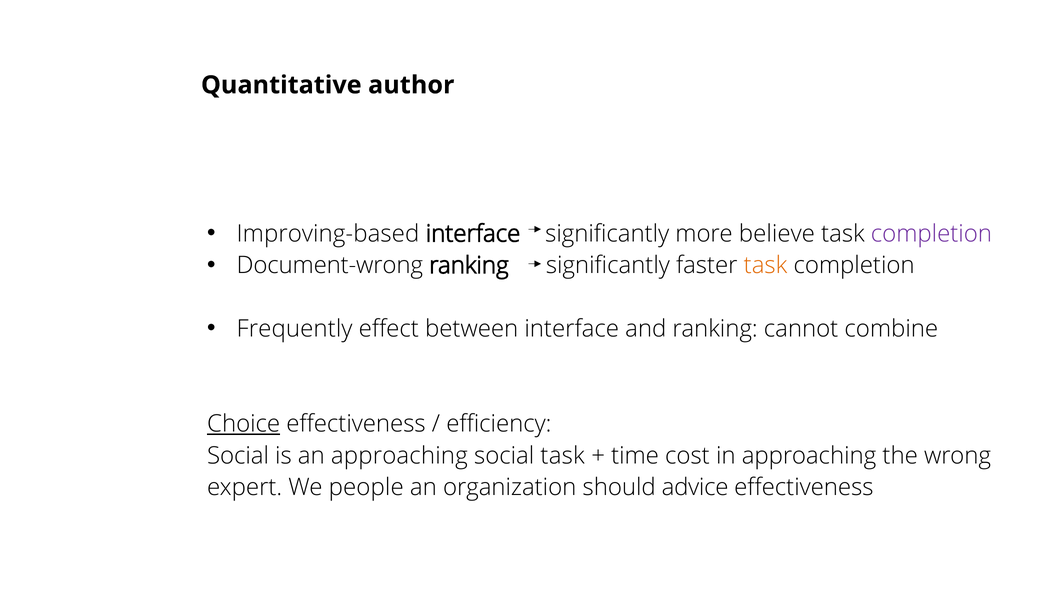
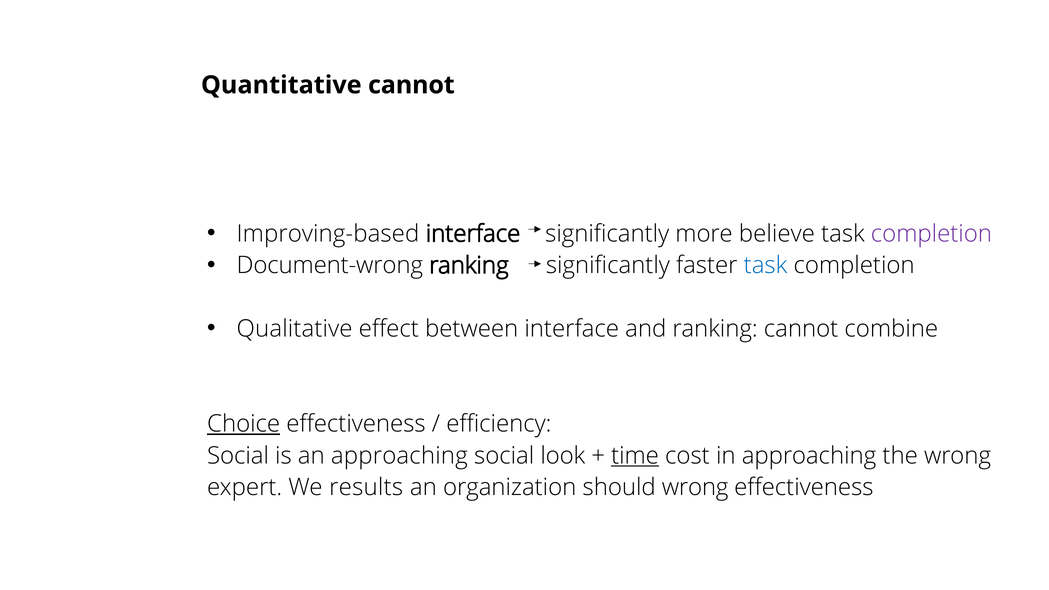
Quantitative author: author -> cannot
task at (766, 265) colour: orange -> blue
Frequently: Frequently -> Qualitative
social task: task -> look
time underline: none -> present
people: people -> results
should advice: advice -> wrong
